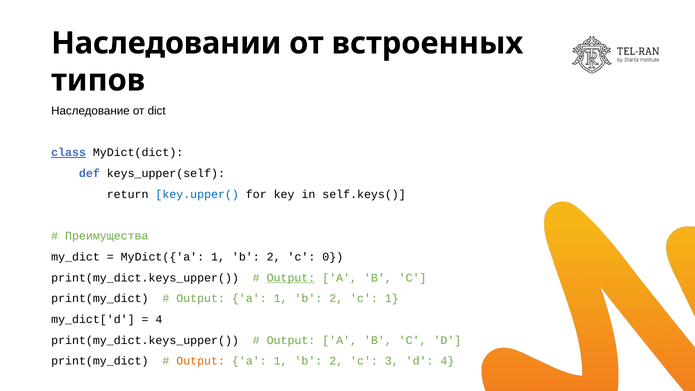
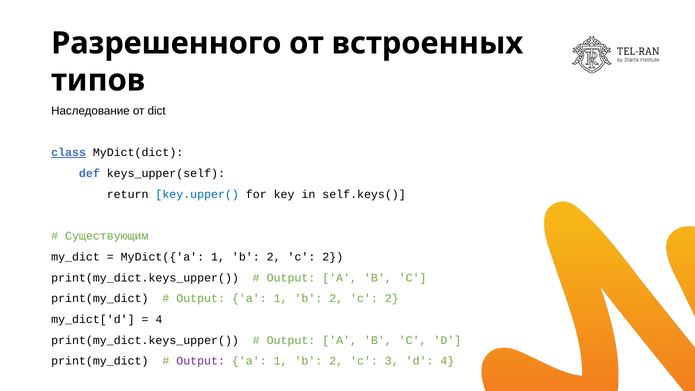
Наследовании: Наследовании -> Разрешенного
Преимущества: Преимущества -> Существующим
0 at (333, 257): 0 -> 2
Output at (291, 278) underline: present -> none
1 at (392, 298): 1 -> 2
Output at (201, 361) colour: orange -> purple
